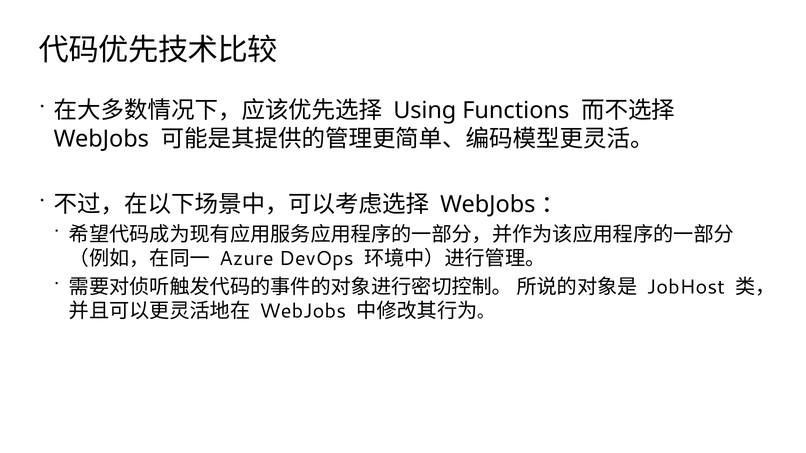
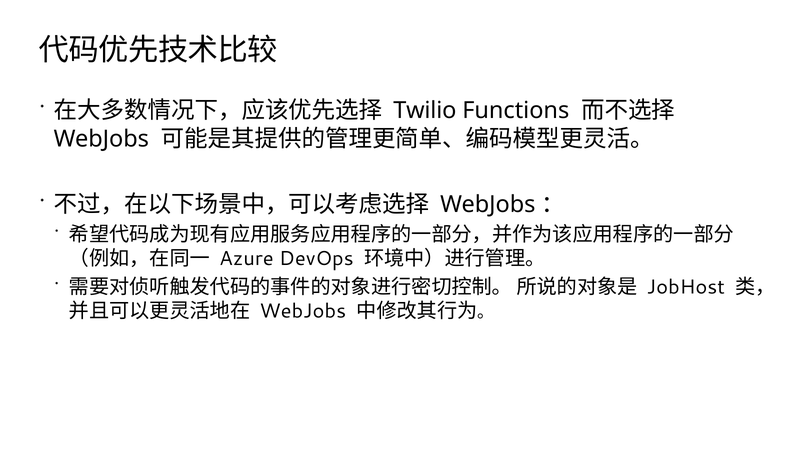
Using: Using -> Twilio
